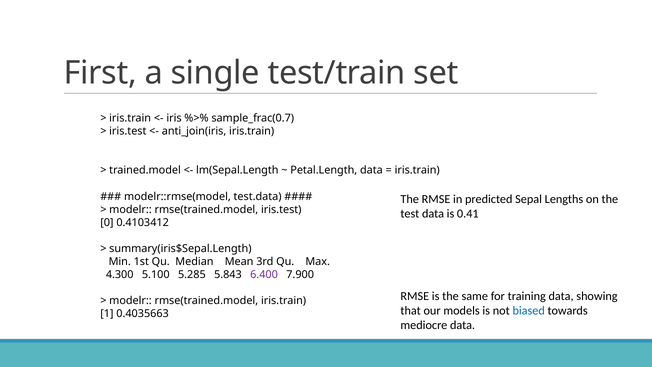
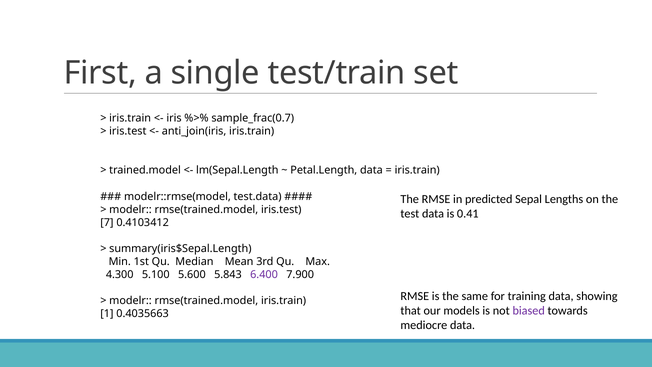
0: 0 -> 7
5.285: 5.285 -> 5.600
biased colour: blue -> purple
